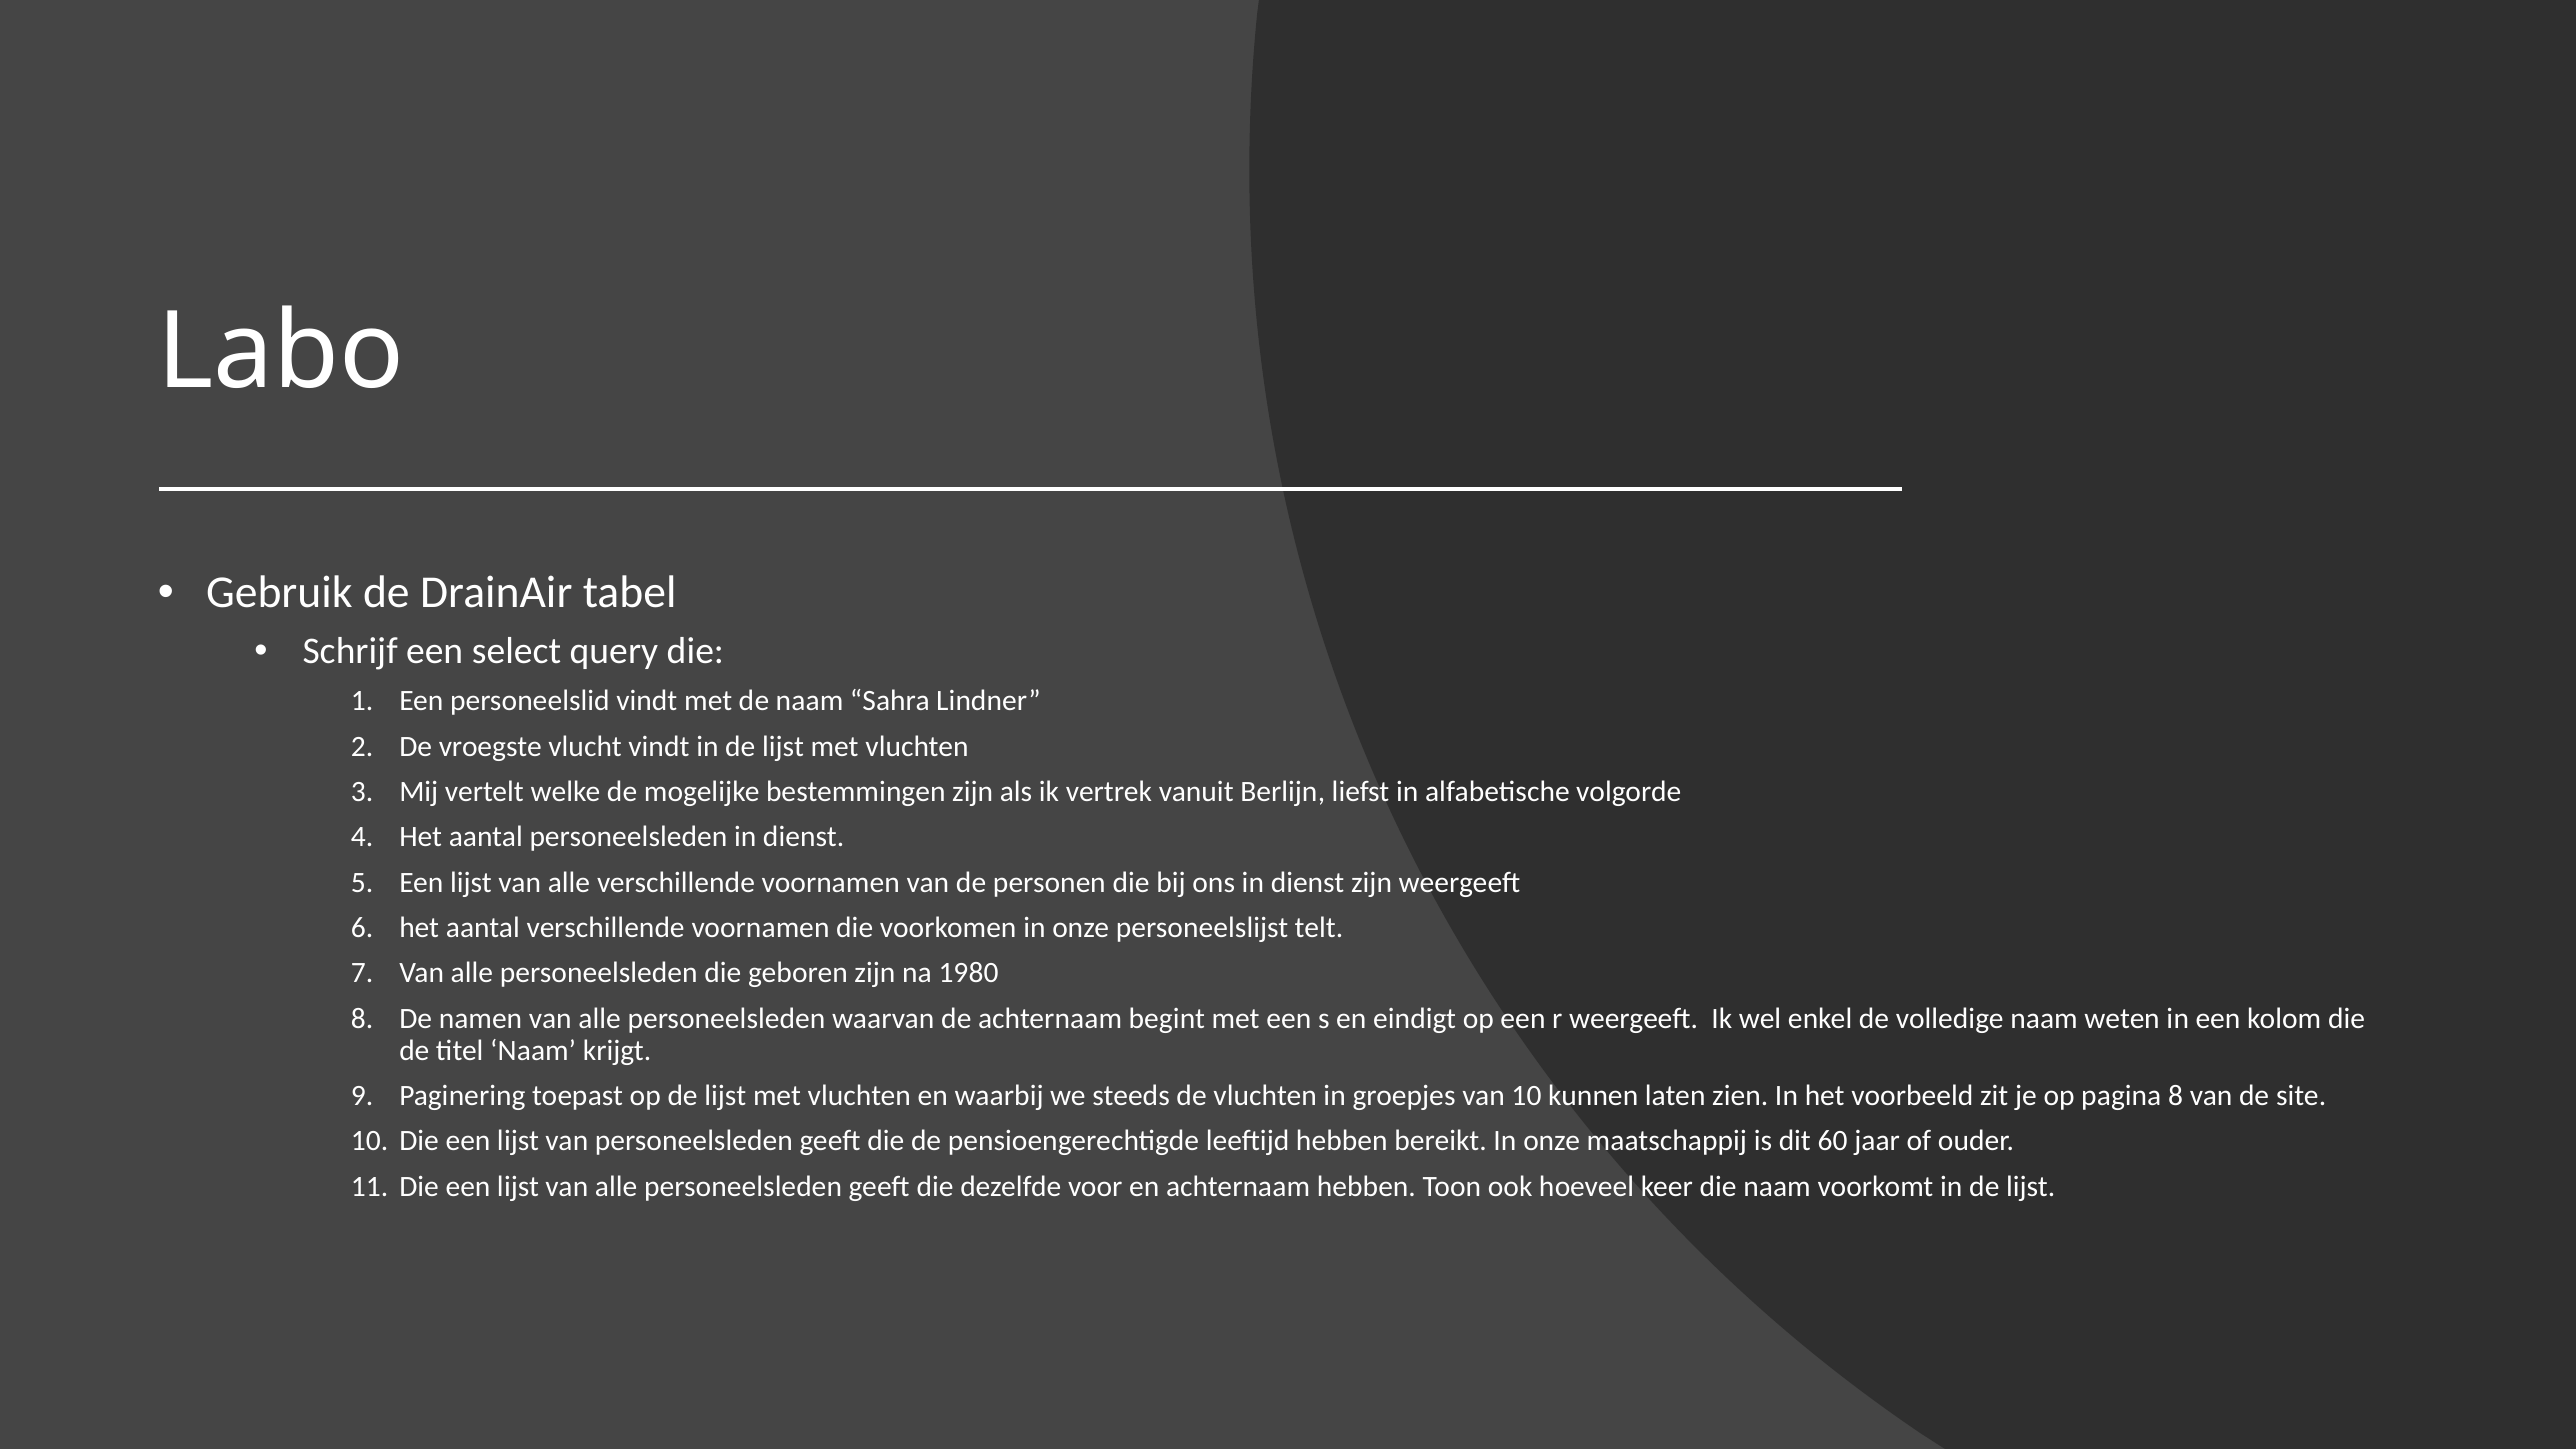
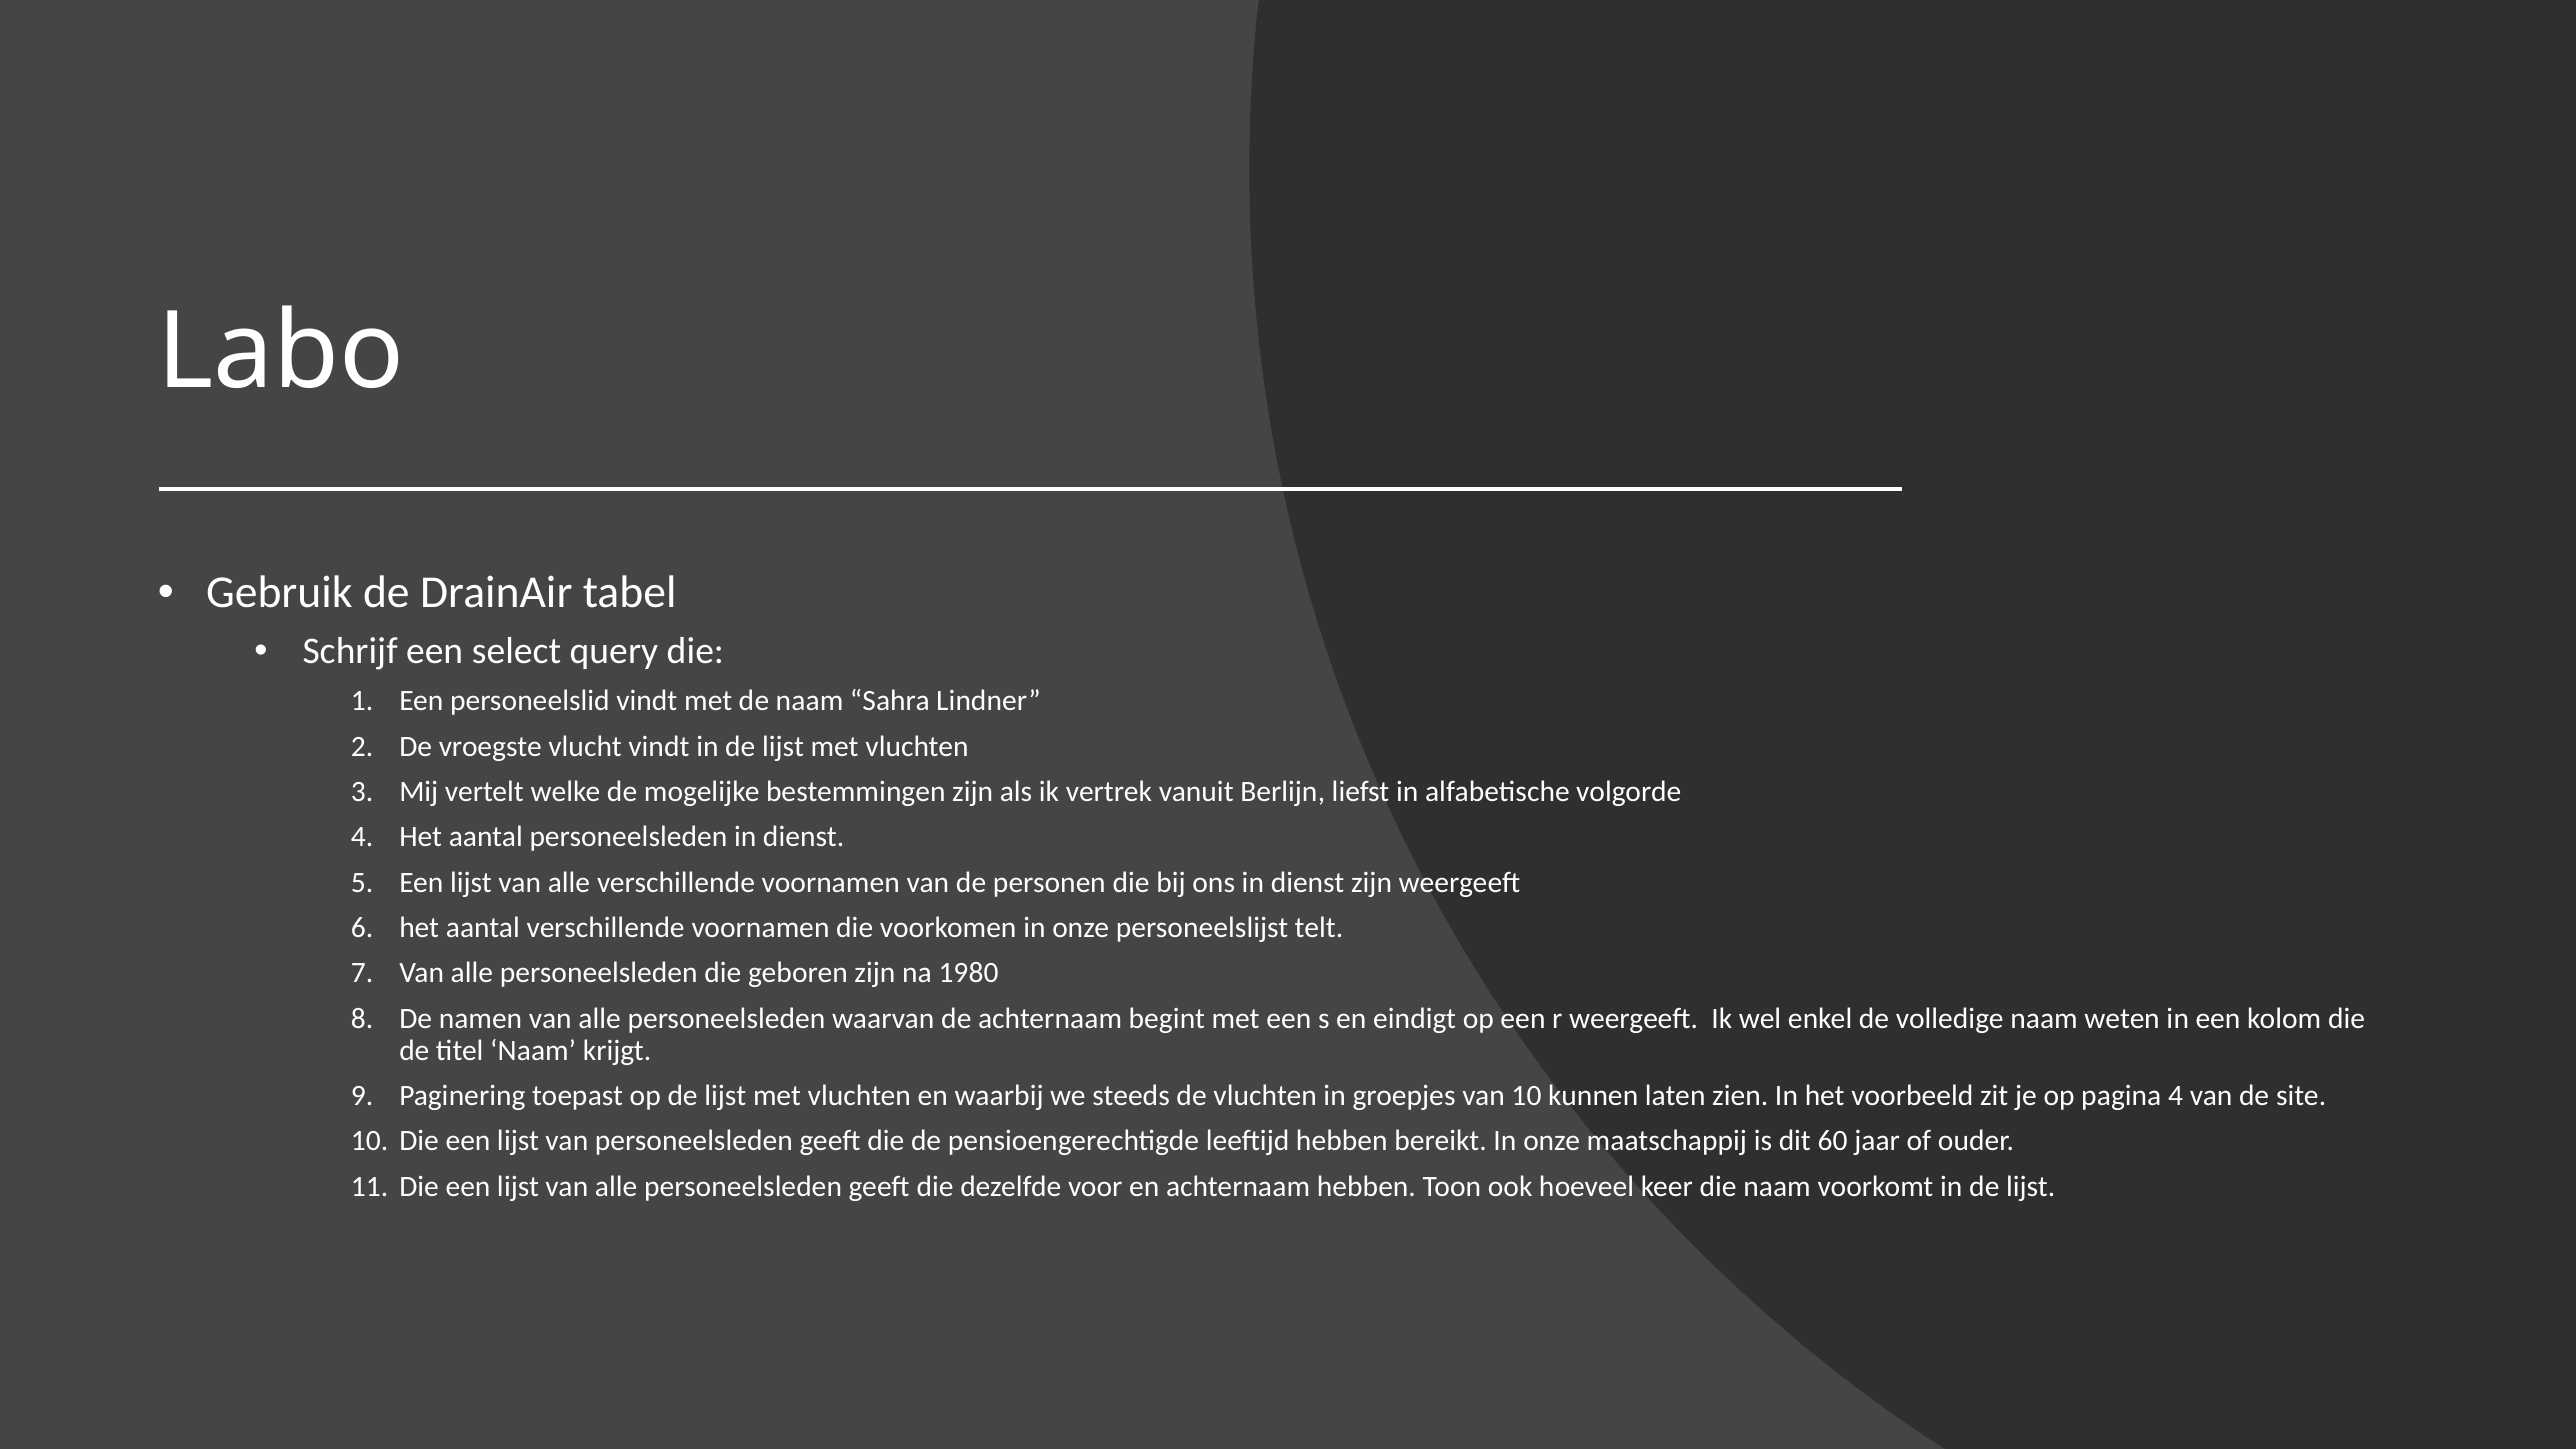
pagina 8: 8 -> 4
